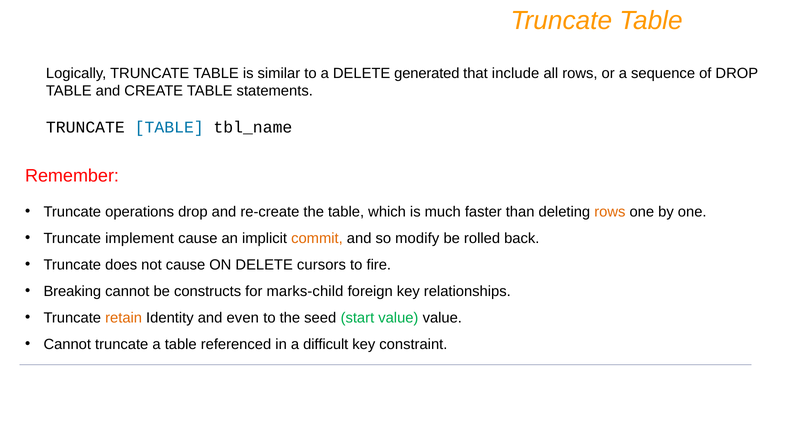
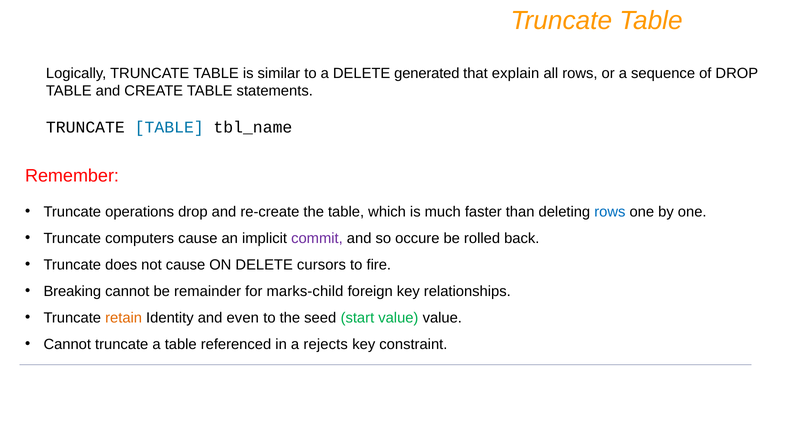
include: include -> explain
rows at (610, 212) colour: orange -> blue
implement: implement -> computers
commit colour: orange -> purple
modify: modify -> occure
constructs: constructs -> remainder
difficult: difficult -> rejects
